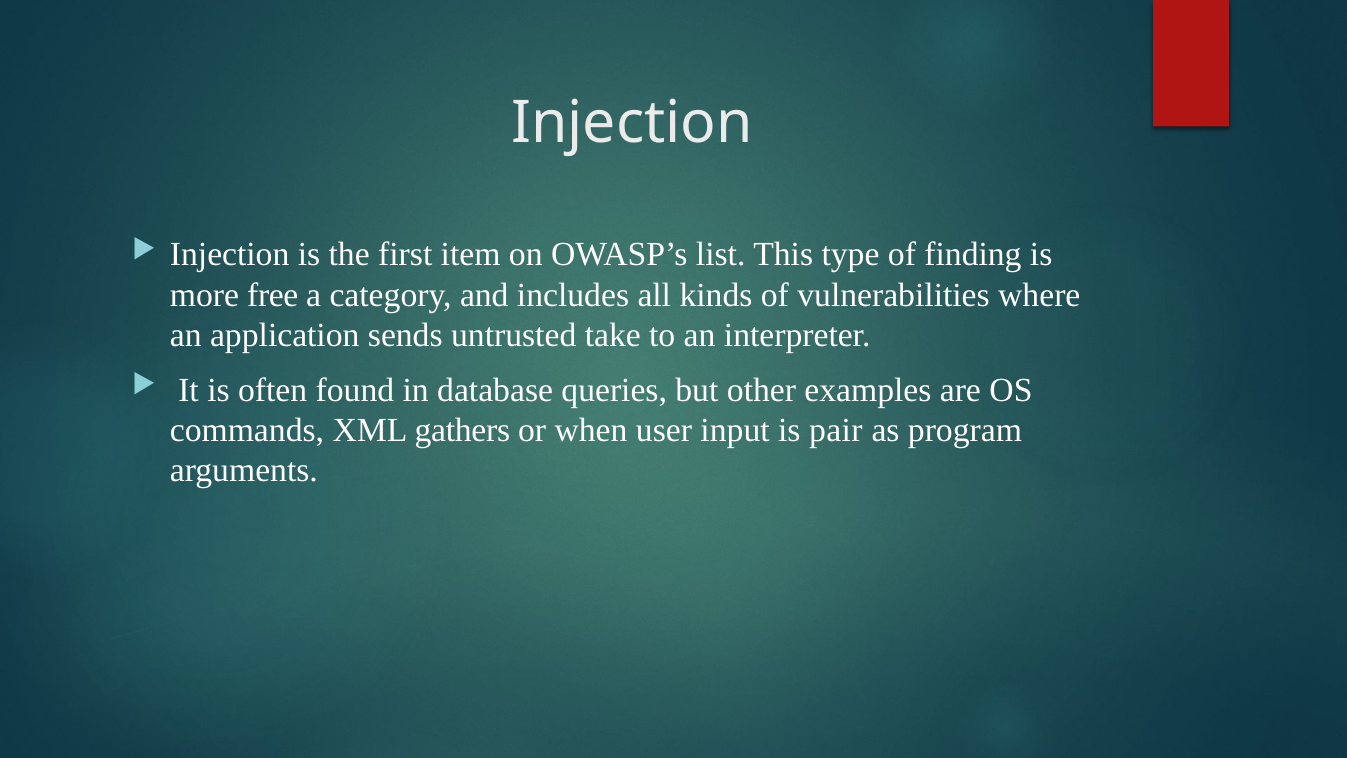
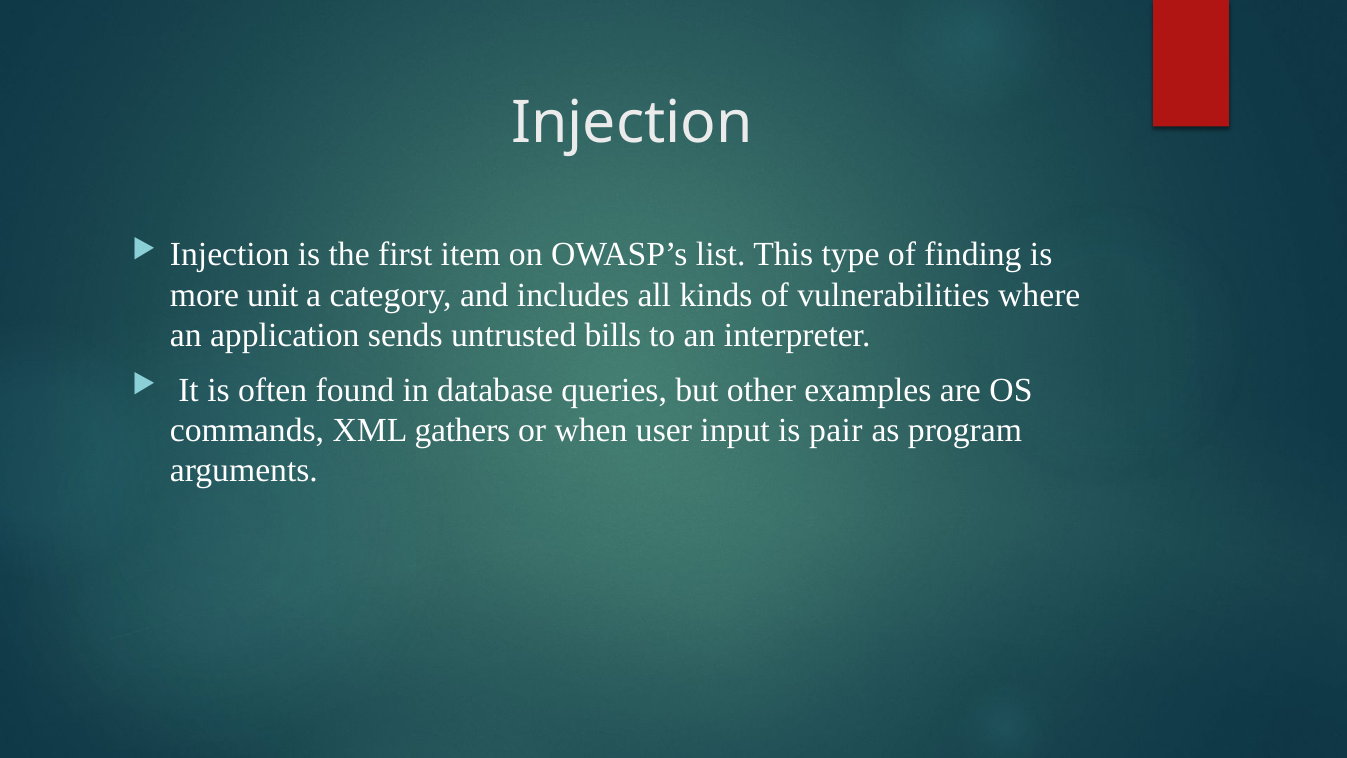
free: free -> unit
take: take -> bills
